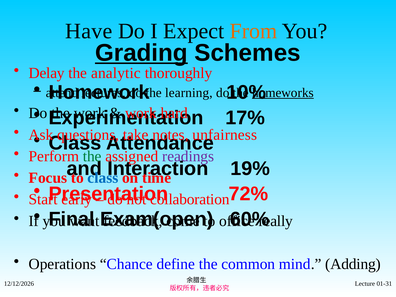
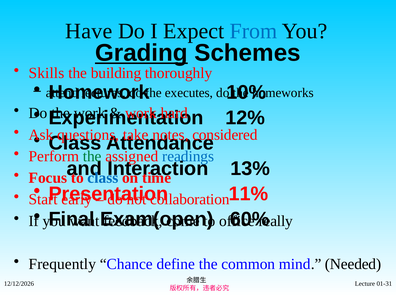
From colour: orange -> blue
Delay: Delay -> Skills
analytic: analytic -> building
learning: learning -> executes
homeworks underline: present -> none
17%: 17% -> 12%
unfairness: unfairness -> considered
readings colour: purple -> blue
19%: 19% -> 13%
72%: 72% -> 11%
Operations: Operations -> Frequently
Adding: Adding -> Needed
